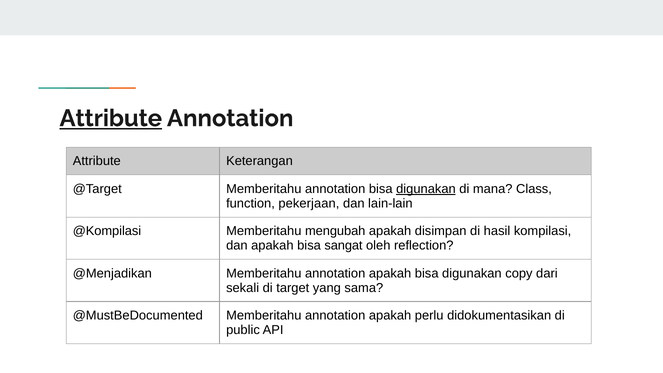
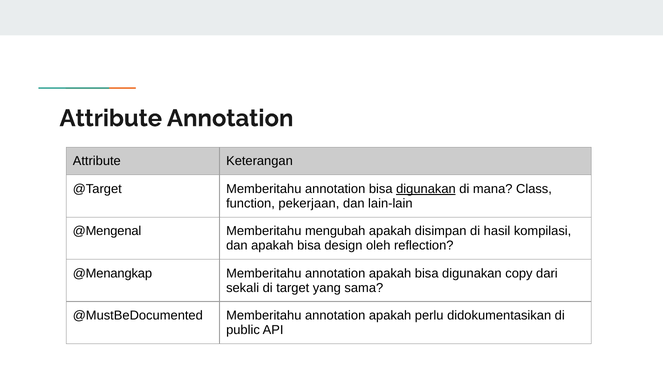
Attribute at (111, 118) underline: present -> none
@Kompilasi: @Kompilasi -> @Mengenal
sangat: sangat -> design
@Menjadikan: @Menjadikan -> @Menangkap
